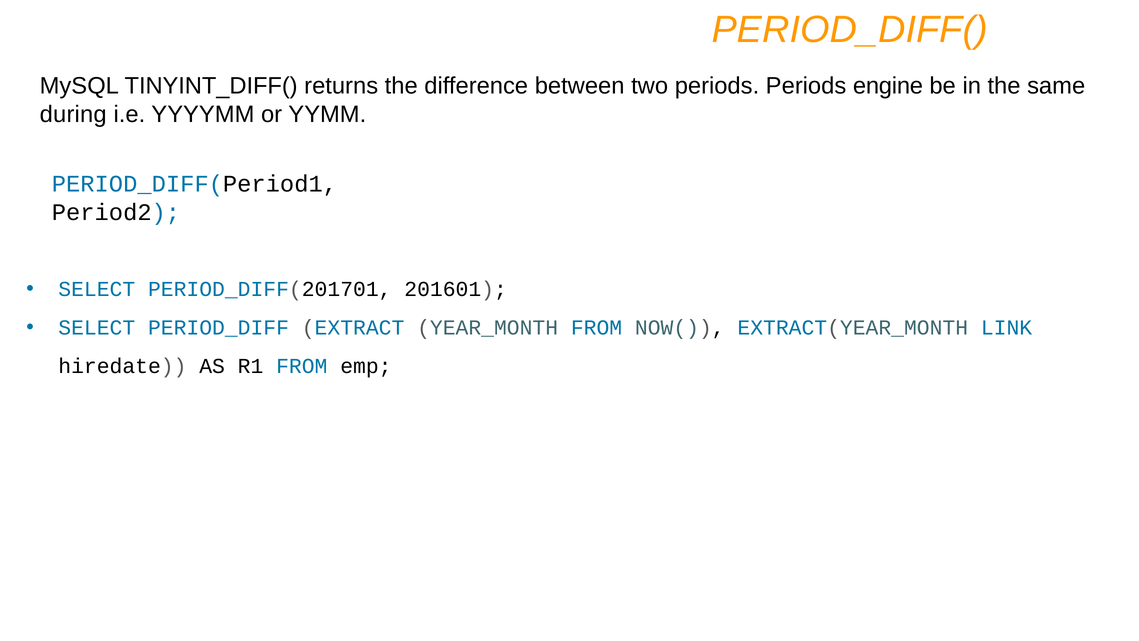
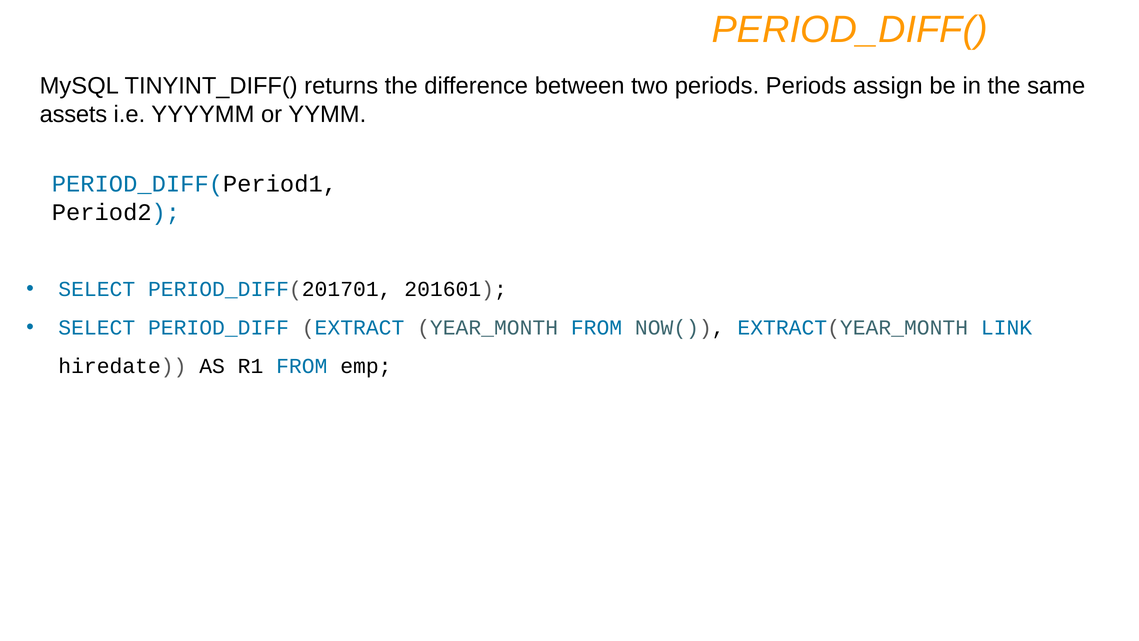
engine: engine -> assign
during: during -> assets
